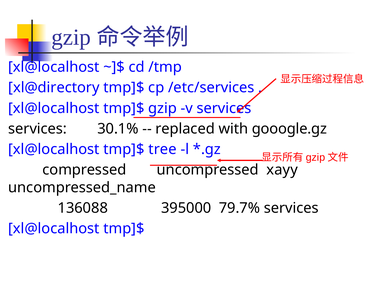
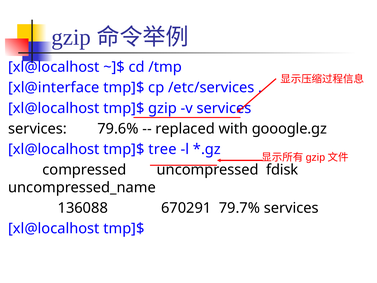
xl@directory: xl@directory -> xl@interface
30.1%: 30.1% -> 79.6%
xayy: xayy -> fdisk
395000: 395000 -> 670291
